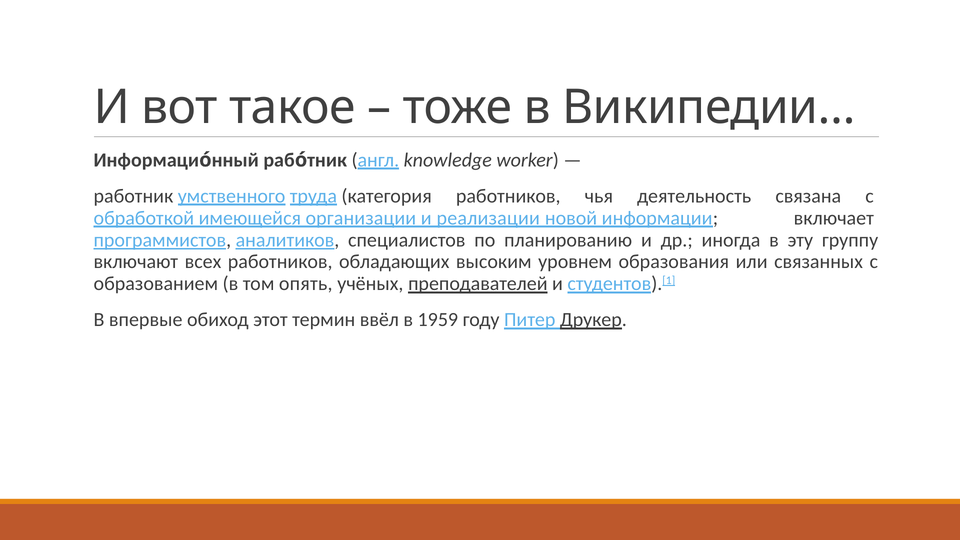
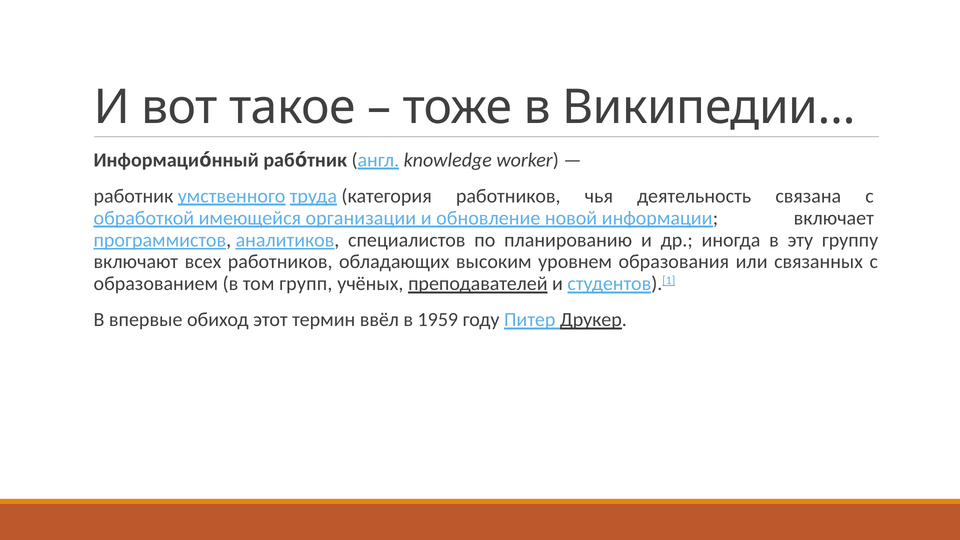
реализации: реализации -> обновление
опять: опять -> групп
